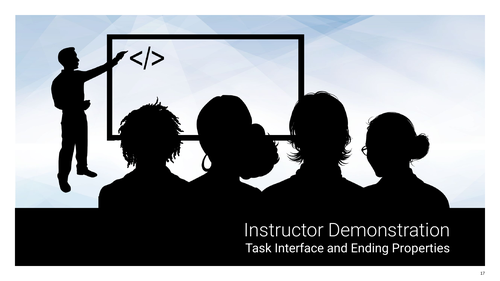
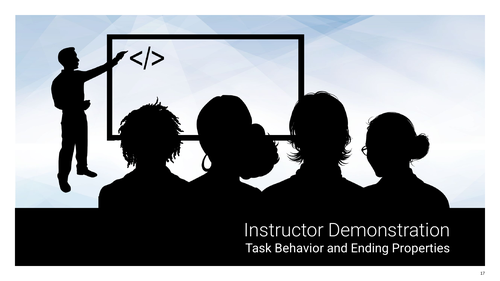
Interface: Interface -> Behavior
